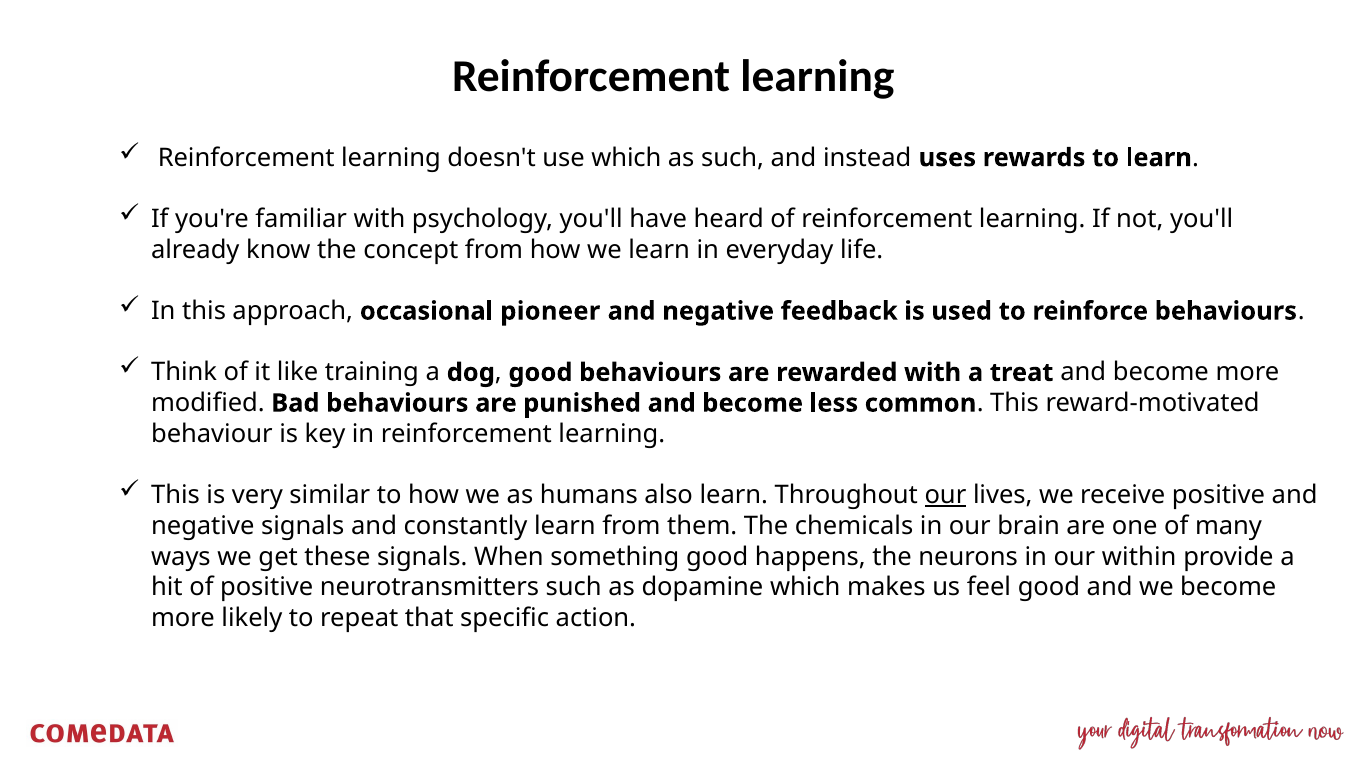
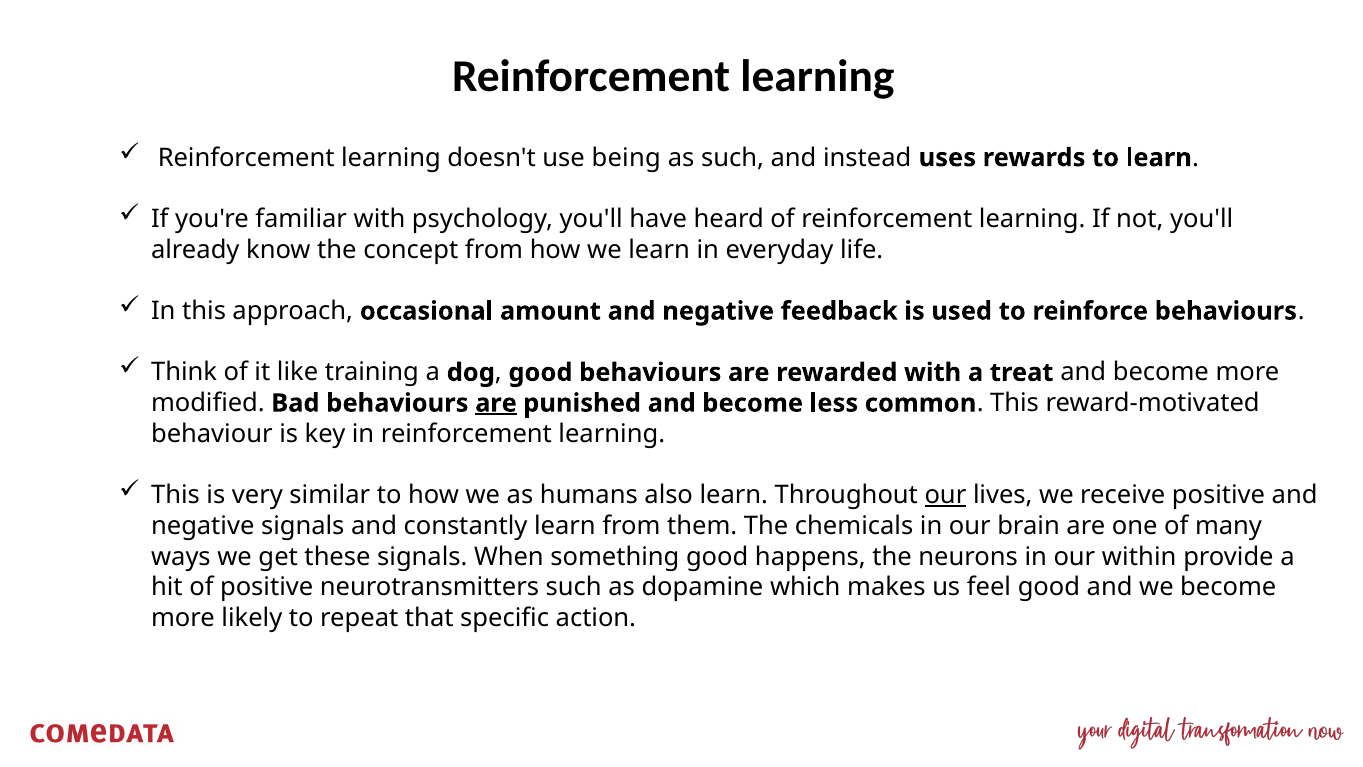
use which: which -> being
pioneer: pioneer -> amount
are at (496, 403) underline: none -> present
